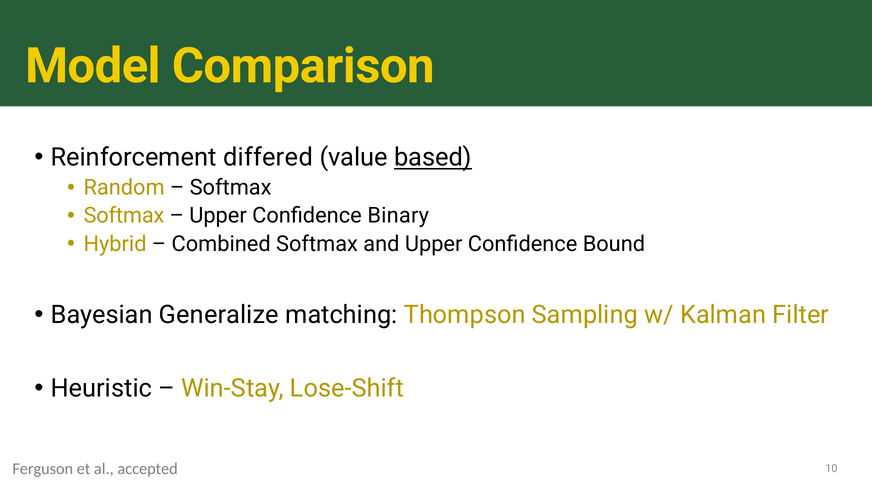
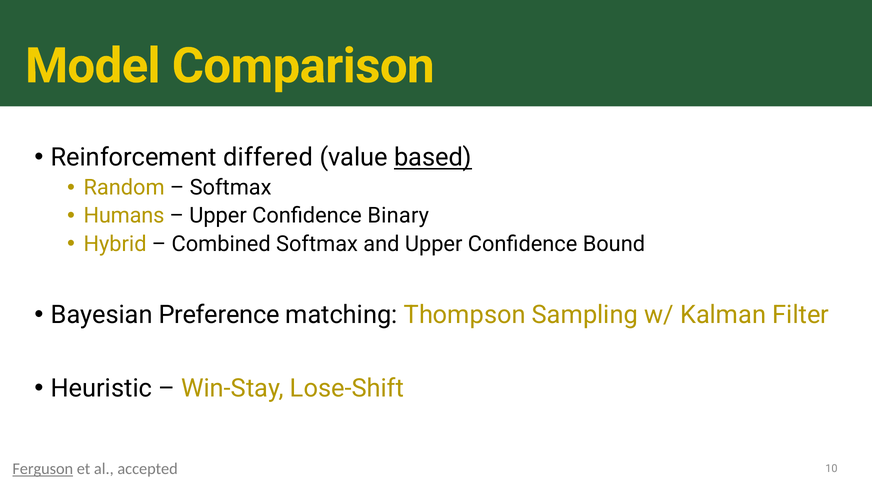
Softmax at (124, 216): Softmax -> Humans
Generalize: Generalize -> Preference
Ferguson underline: none -> present
